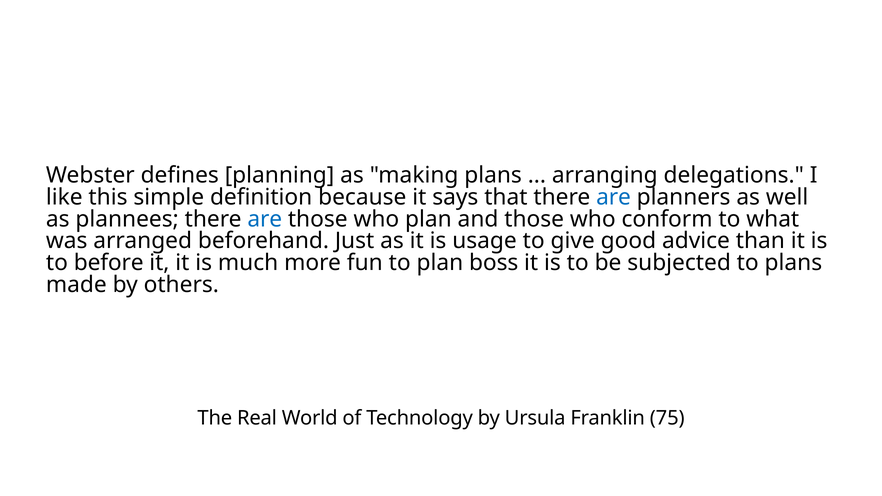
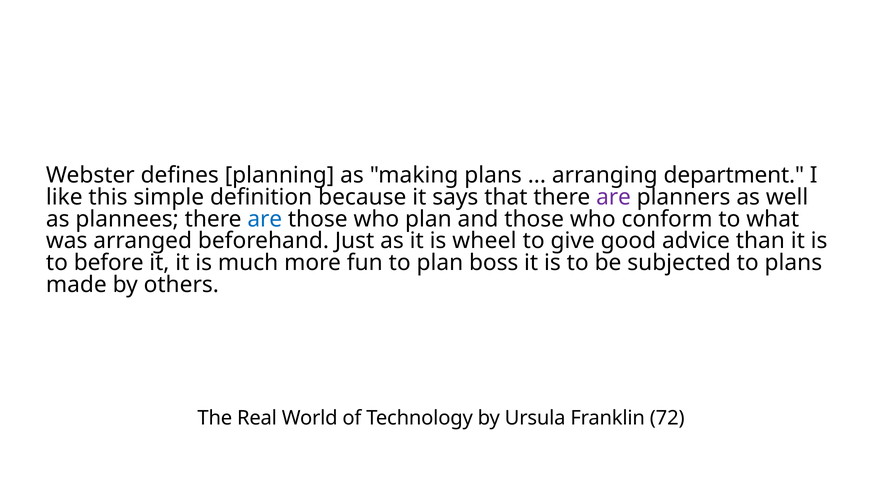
delegations: delegations -> department
are at (614, 197) colour: blue -> purple
usage: usage -> wheel
75: 75 -> 72
